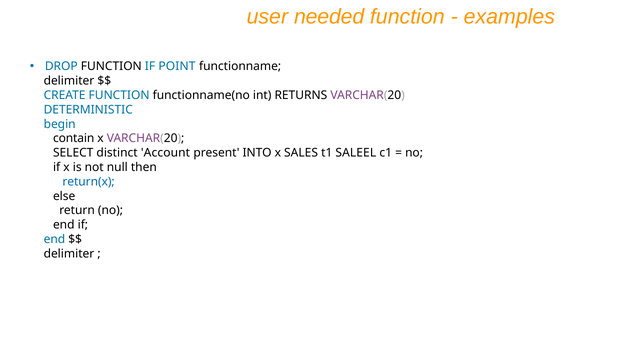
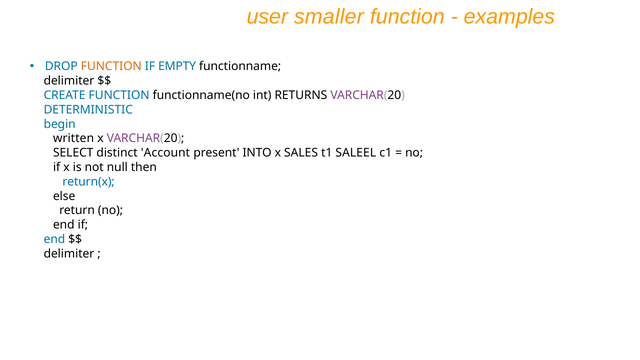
needed: needed -> smaller
FUNCTION at (111, 67) colour: black -> orange
POINT: POINT -> EMPTY
contain: contain -> written
